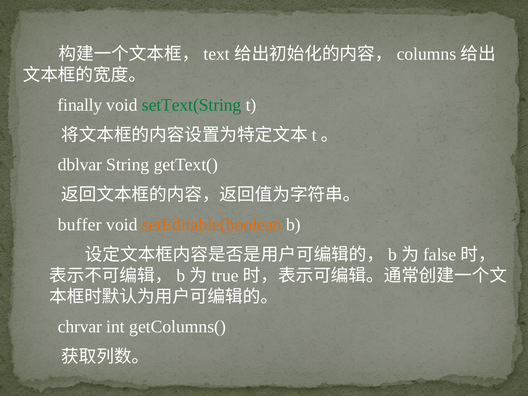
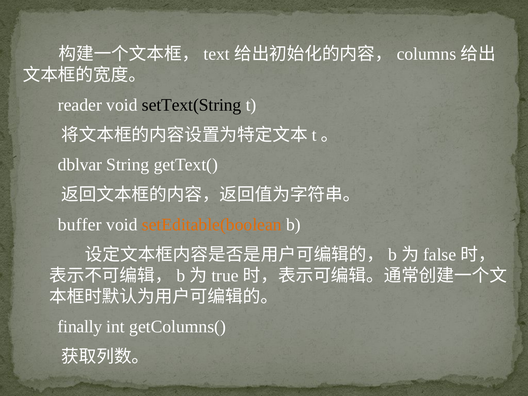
finally: finally -> reader
setText(String colour: green -> black
chrvar: chrvar -> finally
